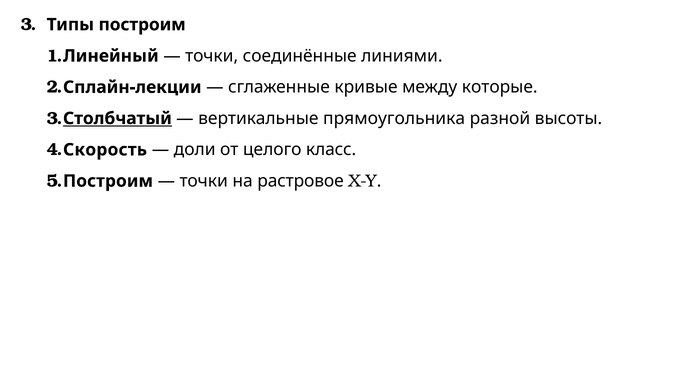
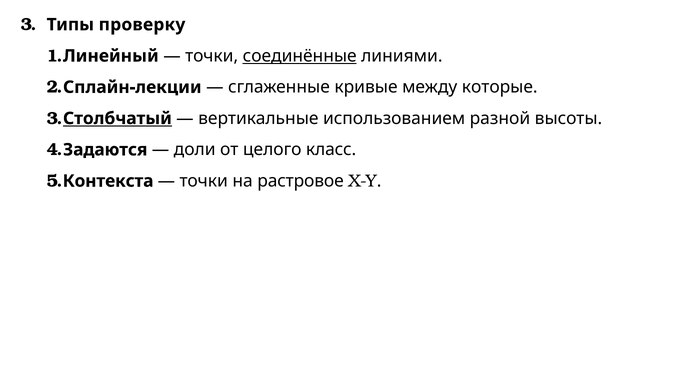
Типы построим: построим -> проверку
соединённые underline: none -> present
прямоугольника: прямоугольника -> использованием
Скорость: Скорость -> Задаются
Построим at (108, 181): Построим -> Контекста
